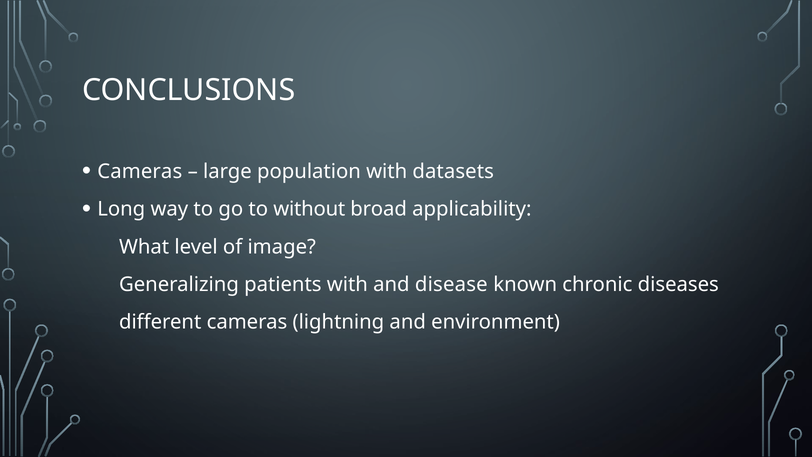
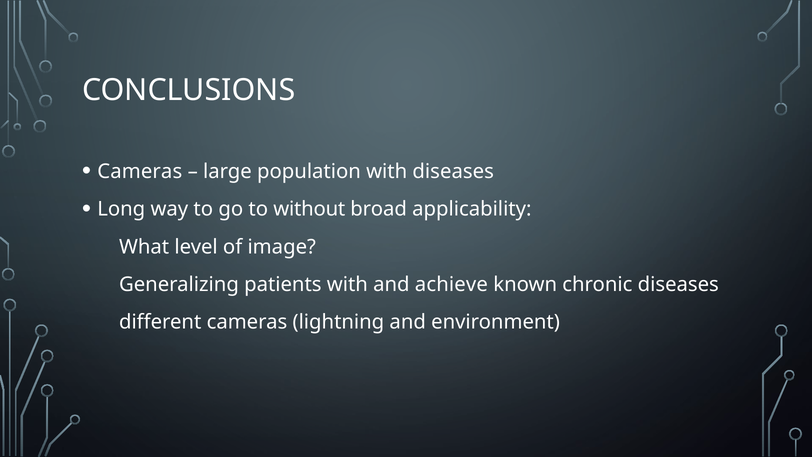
with datasets: datasets -> diseases
disease: disease -> achieve
